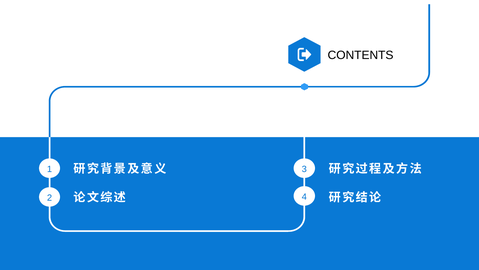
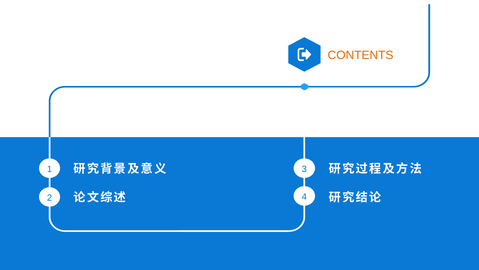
CONTENTS colour: black -> orange
